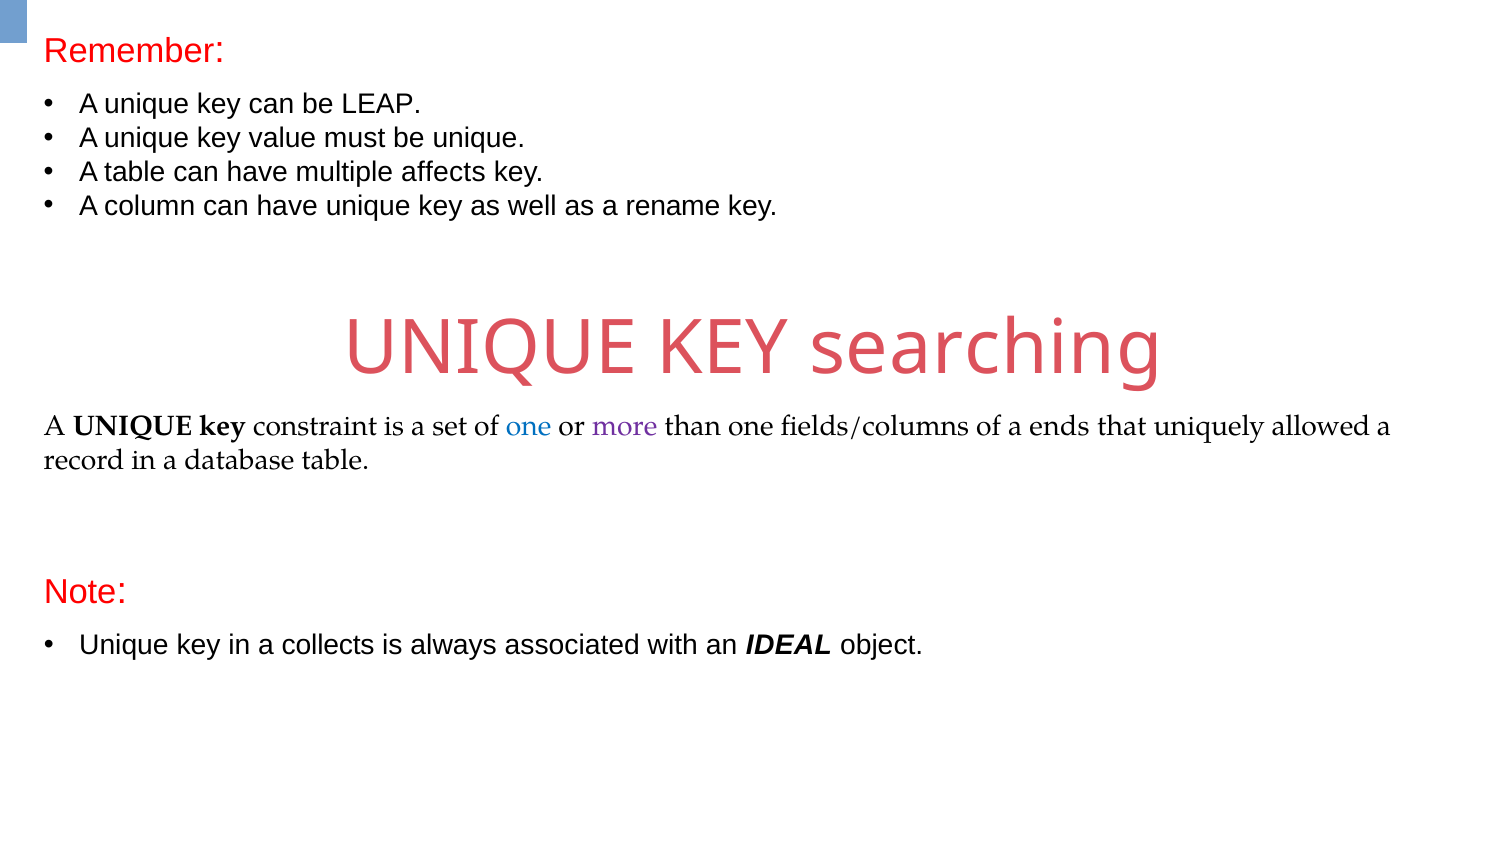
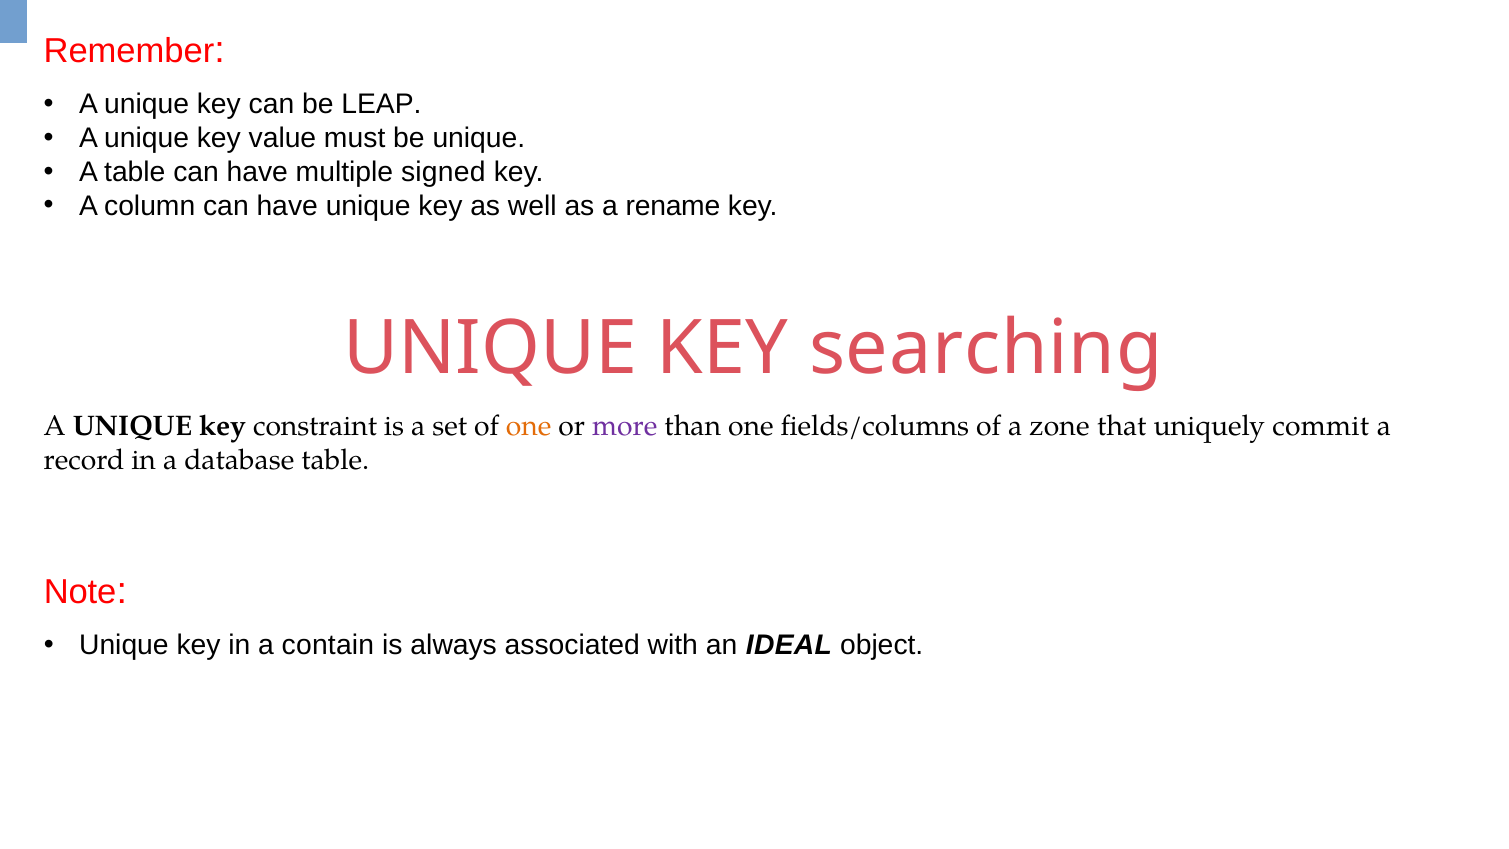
affects: affects -> signed
one at (529, 426) colour: blue -> orange
ends: ends -> zone
allowed: allowed -> commit
collects: collects -> contain
